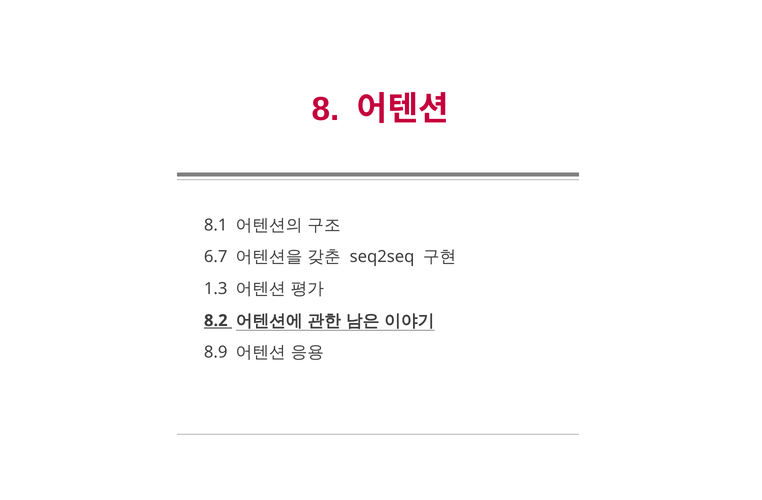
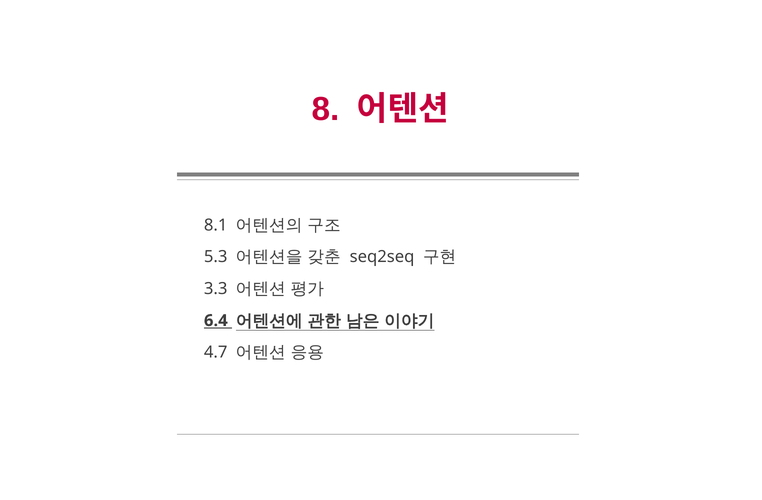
6.7: 6.7 -> 5.3
1.3: 1.3 -> 3.3
8.2: 8.2 -> 6.4
8.9: 8.9 -> 4.7
